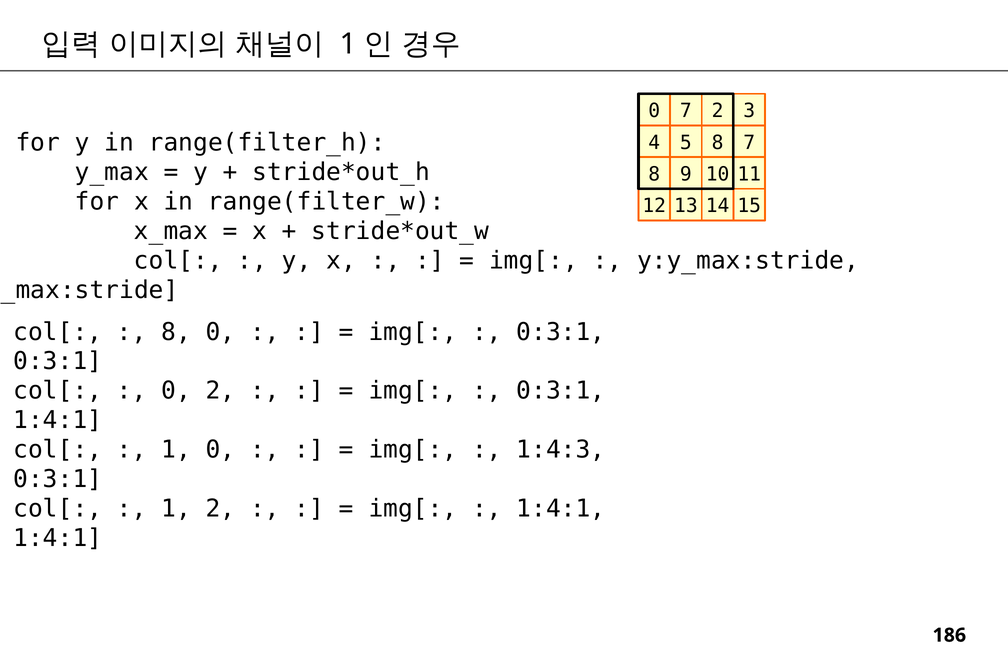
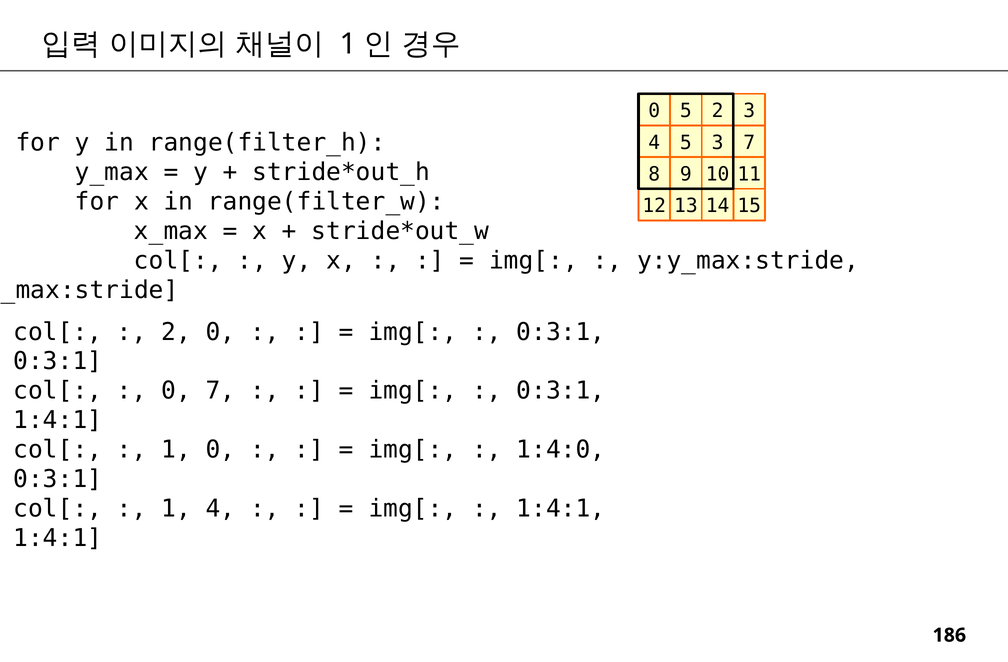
0 7: 7 -> 5
5 8: 8 -> 3
8 at (176, 332): 8 -> 2
0 2: 2 -> 7
1:4:3: 1:4:3 -> 1:4:0
1 2: 2 -> 4
